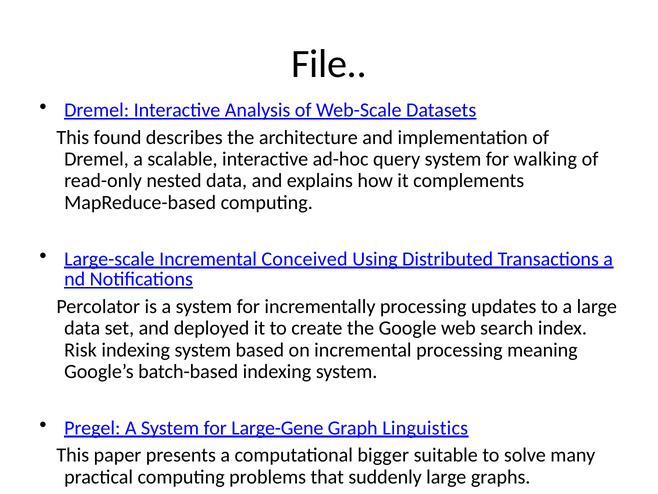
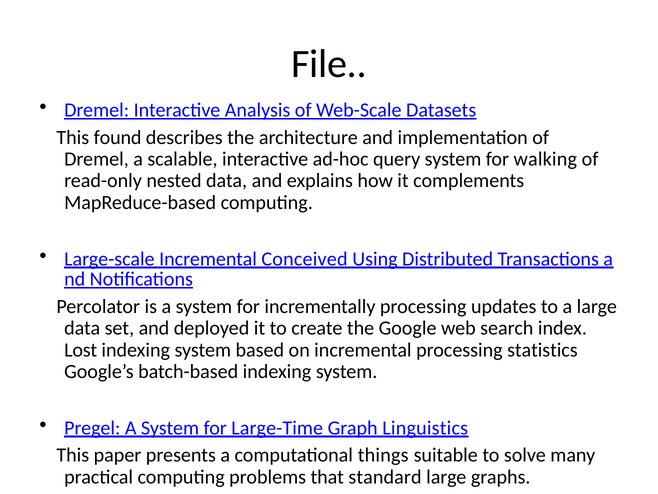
Risk: Risk -> Lost
meaning: meaning -> statistics
Large-Gene: Large-Gene -> Large-Time
bigger: bigger -> things
suddenly: suddenly -> standard
